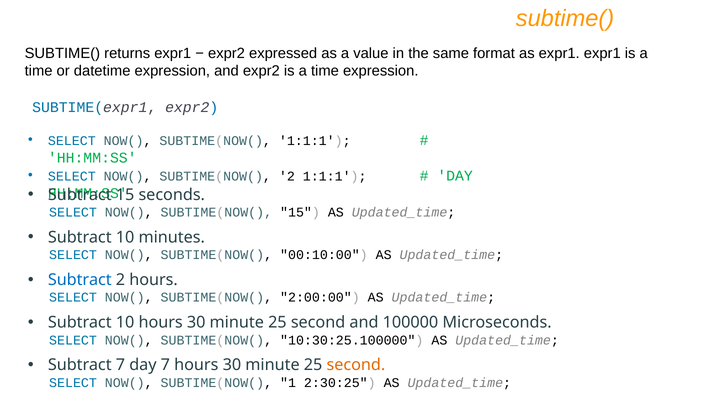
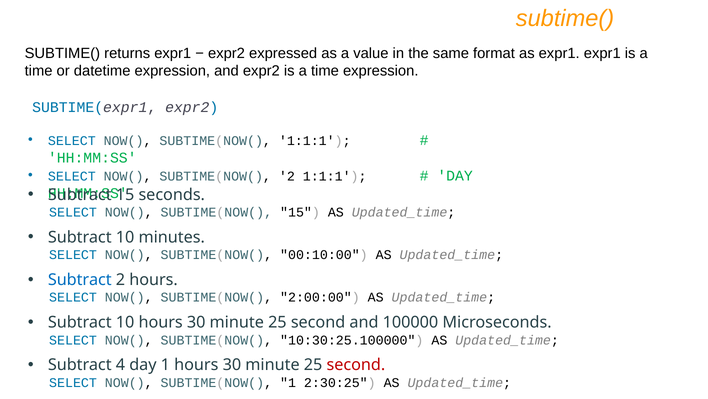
Subtract 7: 7 -> 4
day 7: 7 -> 1
second at (356, 364) colour: orange -> red
